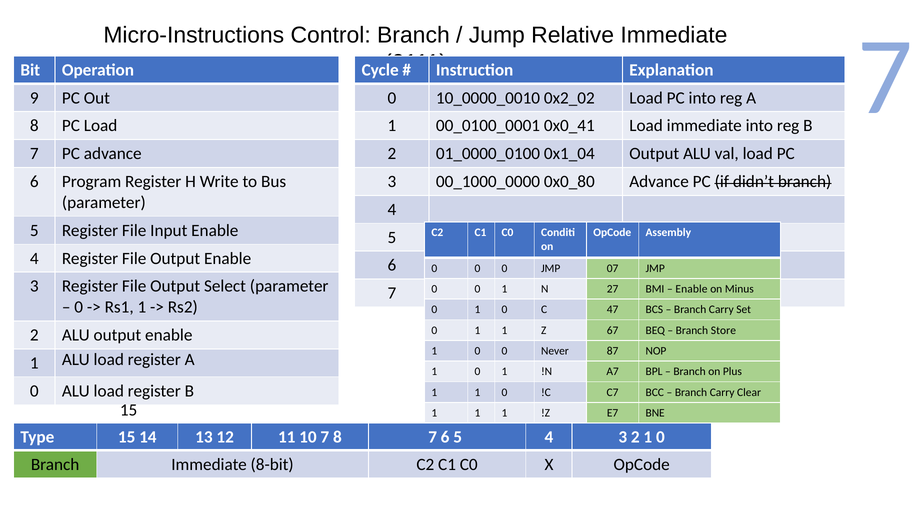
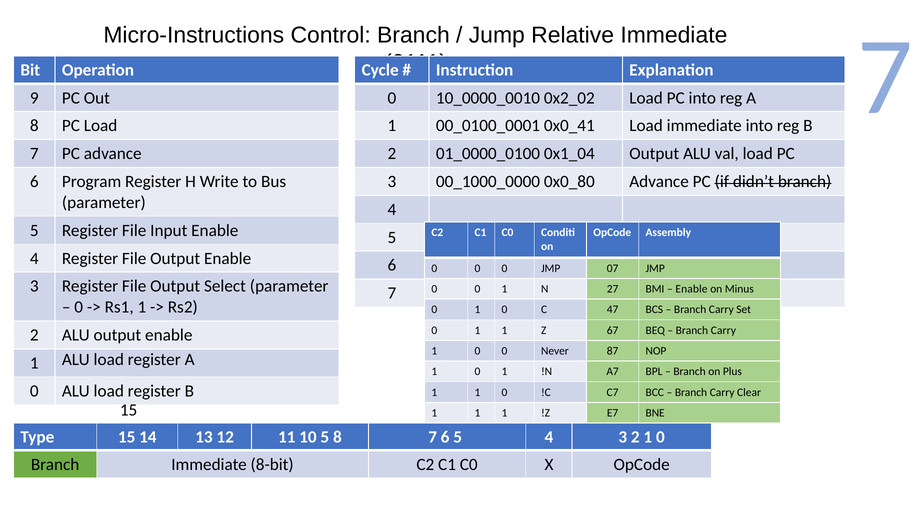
Store at (723, 330): Store -> Carry
7 at (325, 437): 7 -> 5
